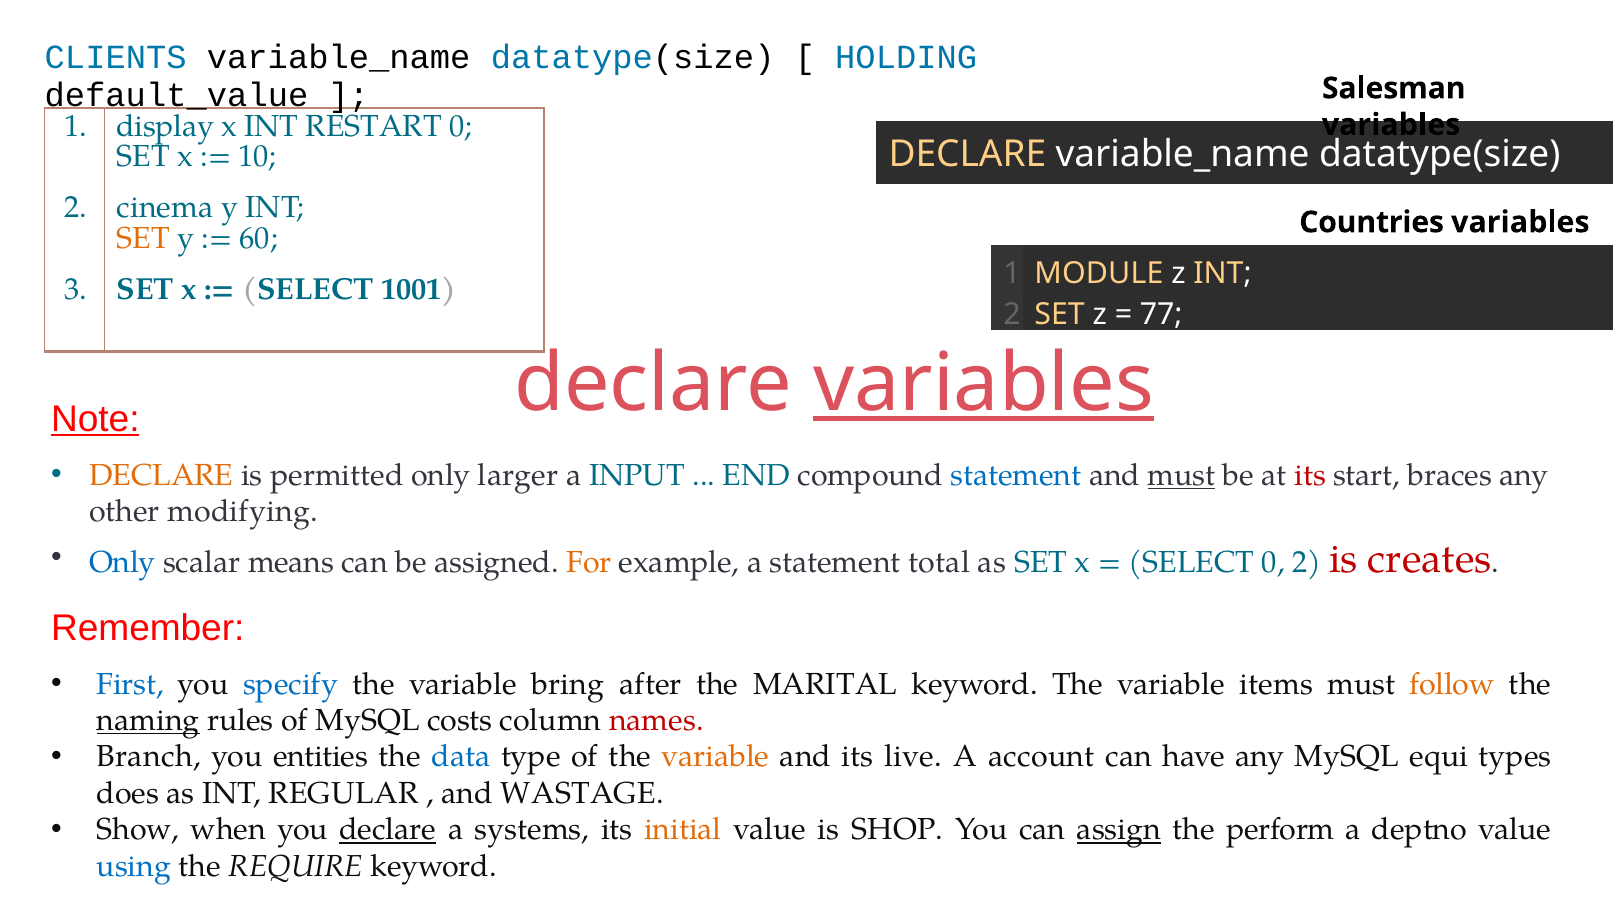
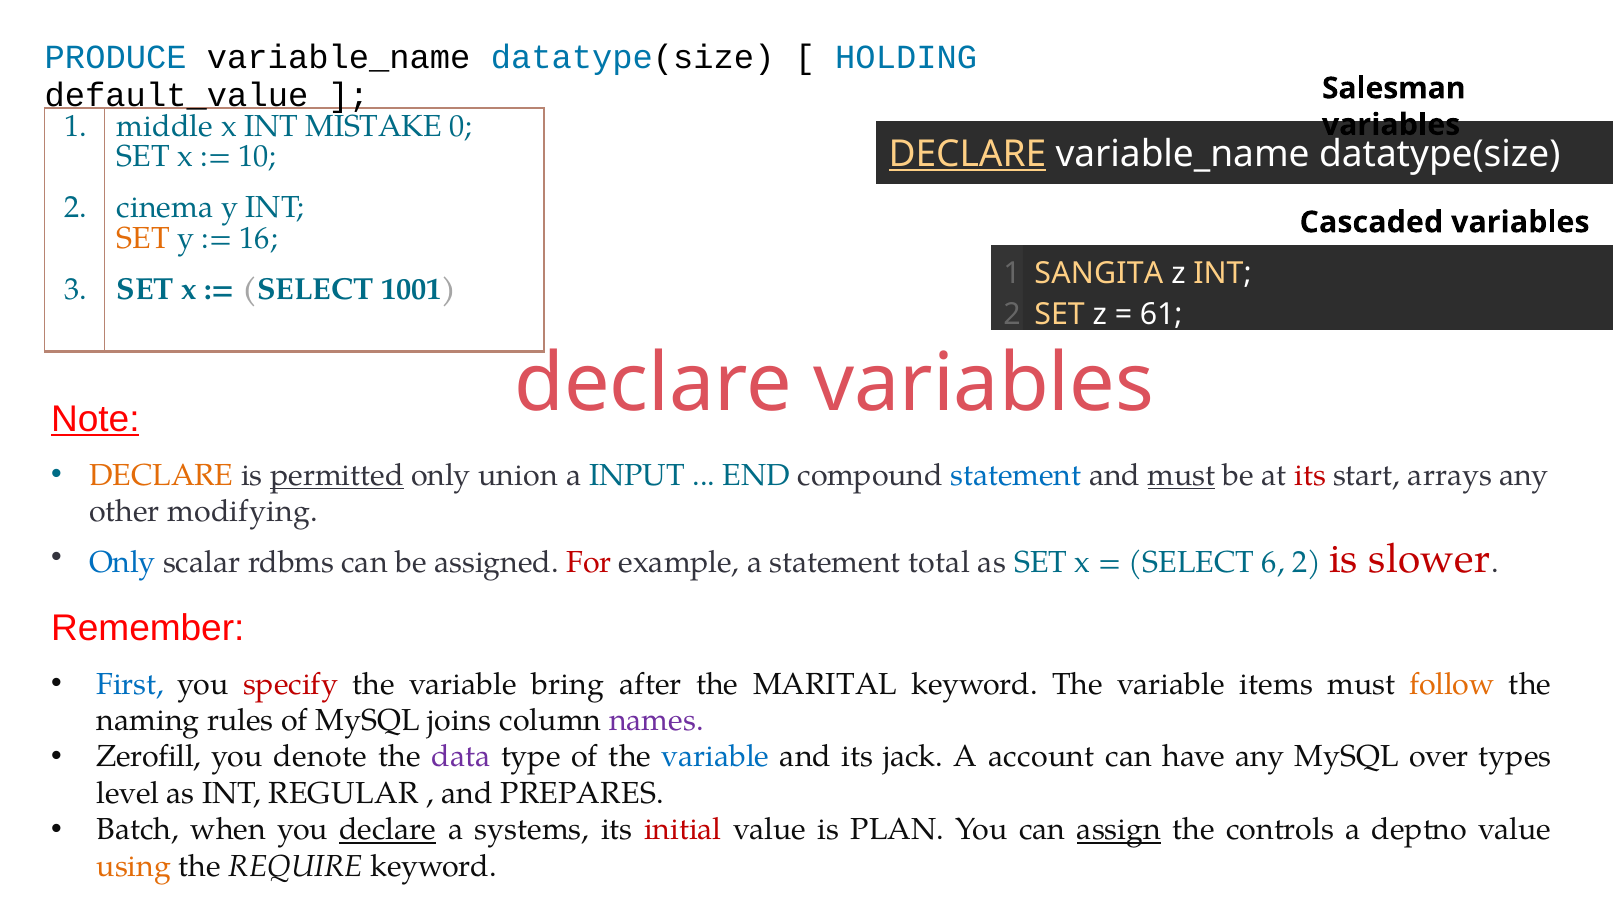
CLIENTS: CLIENTS -> PRODUCE
display: display -> middle
RESTART: RESTART -> MISTAKE
DECLARE at (967, 154) underline: none -> present
Countries: Countries -> Cascaded
60: 60 -> 16
MODULE: MODULE -> SANGITA
77: 77 -> 61
variables at (984, 383) underline: present -> none
permitted underline: none -> present
larger: larger -> union
braces: braces -> arrays
means: means -> rdbms
For colour: orange -> red
SELECT 0: 0 -> 6
creates: creates -> slower
specify colour: blue -> red
naming underline: present -> none
costs: costs -> joins
names colour: red -> purple
Branch: Branch -> Zerofill
entities: entities -> denote
data colour: blue -> purple
variable at (716, 757) colour: orange -> blue
live: live -> jack
equi: equi -> over
does: does -> level
WASTAGE: WASTAGE -> PREPARES
Show: Show -> Batch
initial colour: orange -> red
SHOP: SHOP -> PLAN
perform: perform -> controls
using colour: blue -> orange
